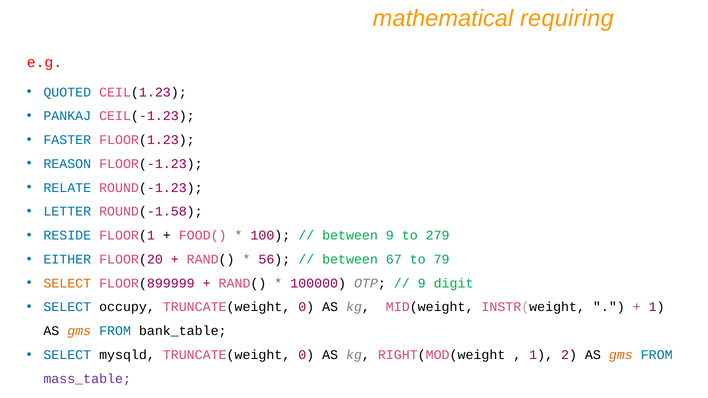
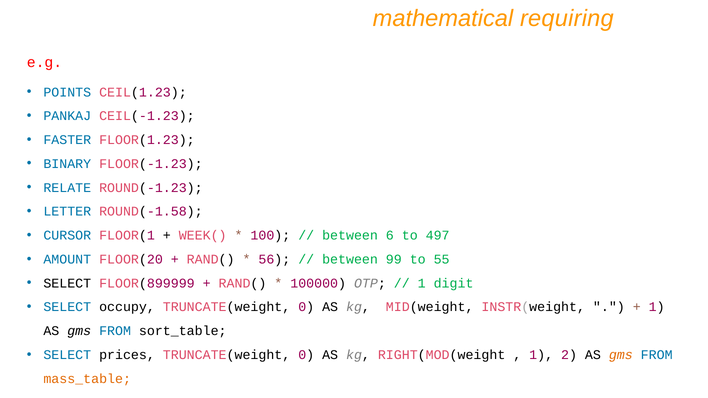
QUOTED: QUOTED -> POINTS
REASON: REASON -> BINARY
RESIDE: RESIDE -> CURSOR
FOOD(: FOOD( -> WEEK(
between 9: 9 -> 6
279: 279 -> 497
EITHER: EITHER -> AMOUNT
67: 67 -> 99
79: 79 -> 55
SELECT at (67, 283) colour: orange -> black
9 at (422, 283): 9 -> 1
gms at (79, 331) colour: orange -> black
bank_table: bank_table -> sort_table
mysqld: mysqld -> prices
mass_table colour: purple -> orange
